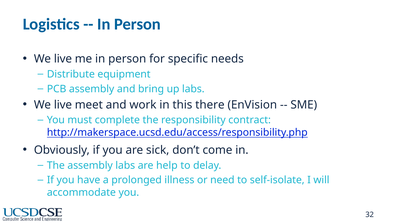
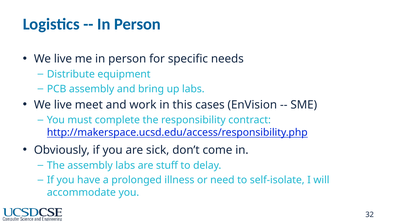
there: there -> cases
help: help -> stuff
